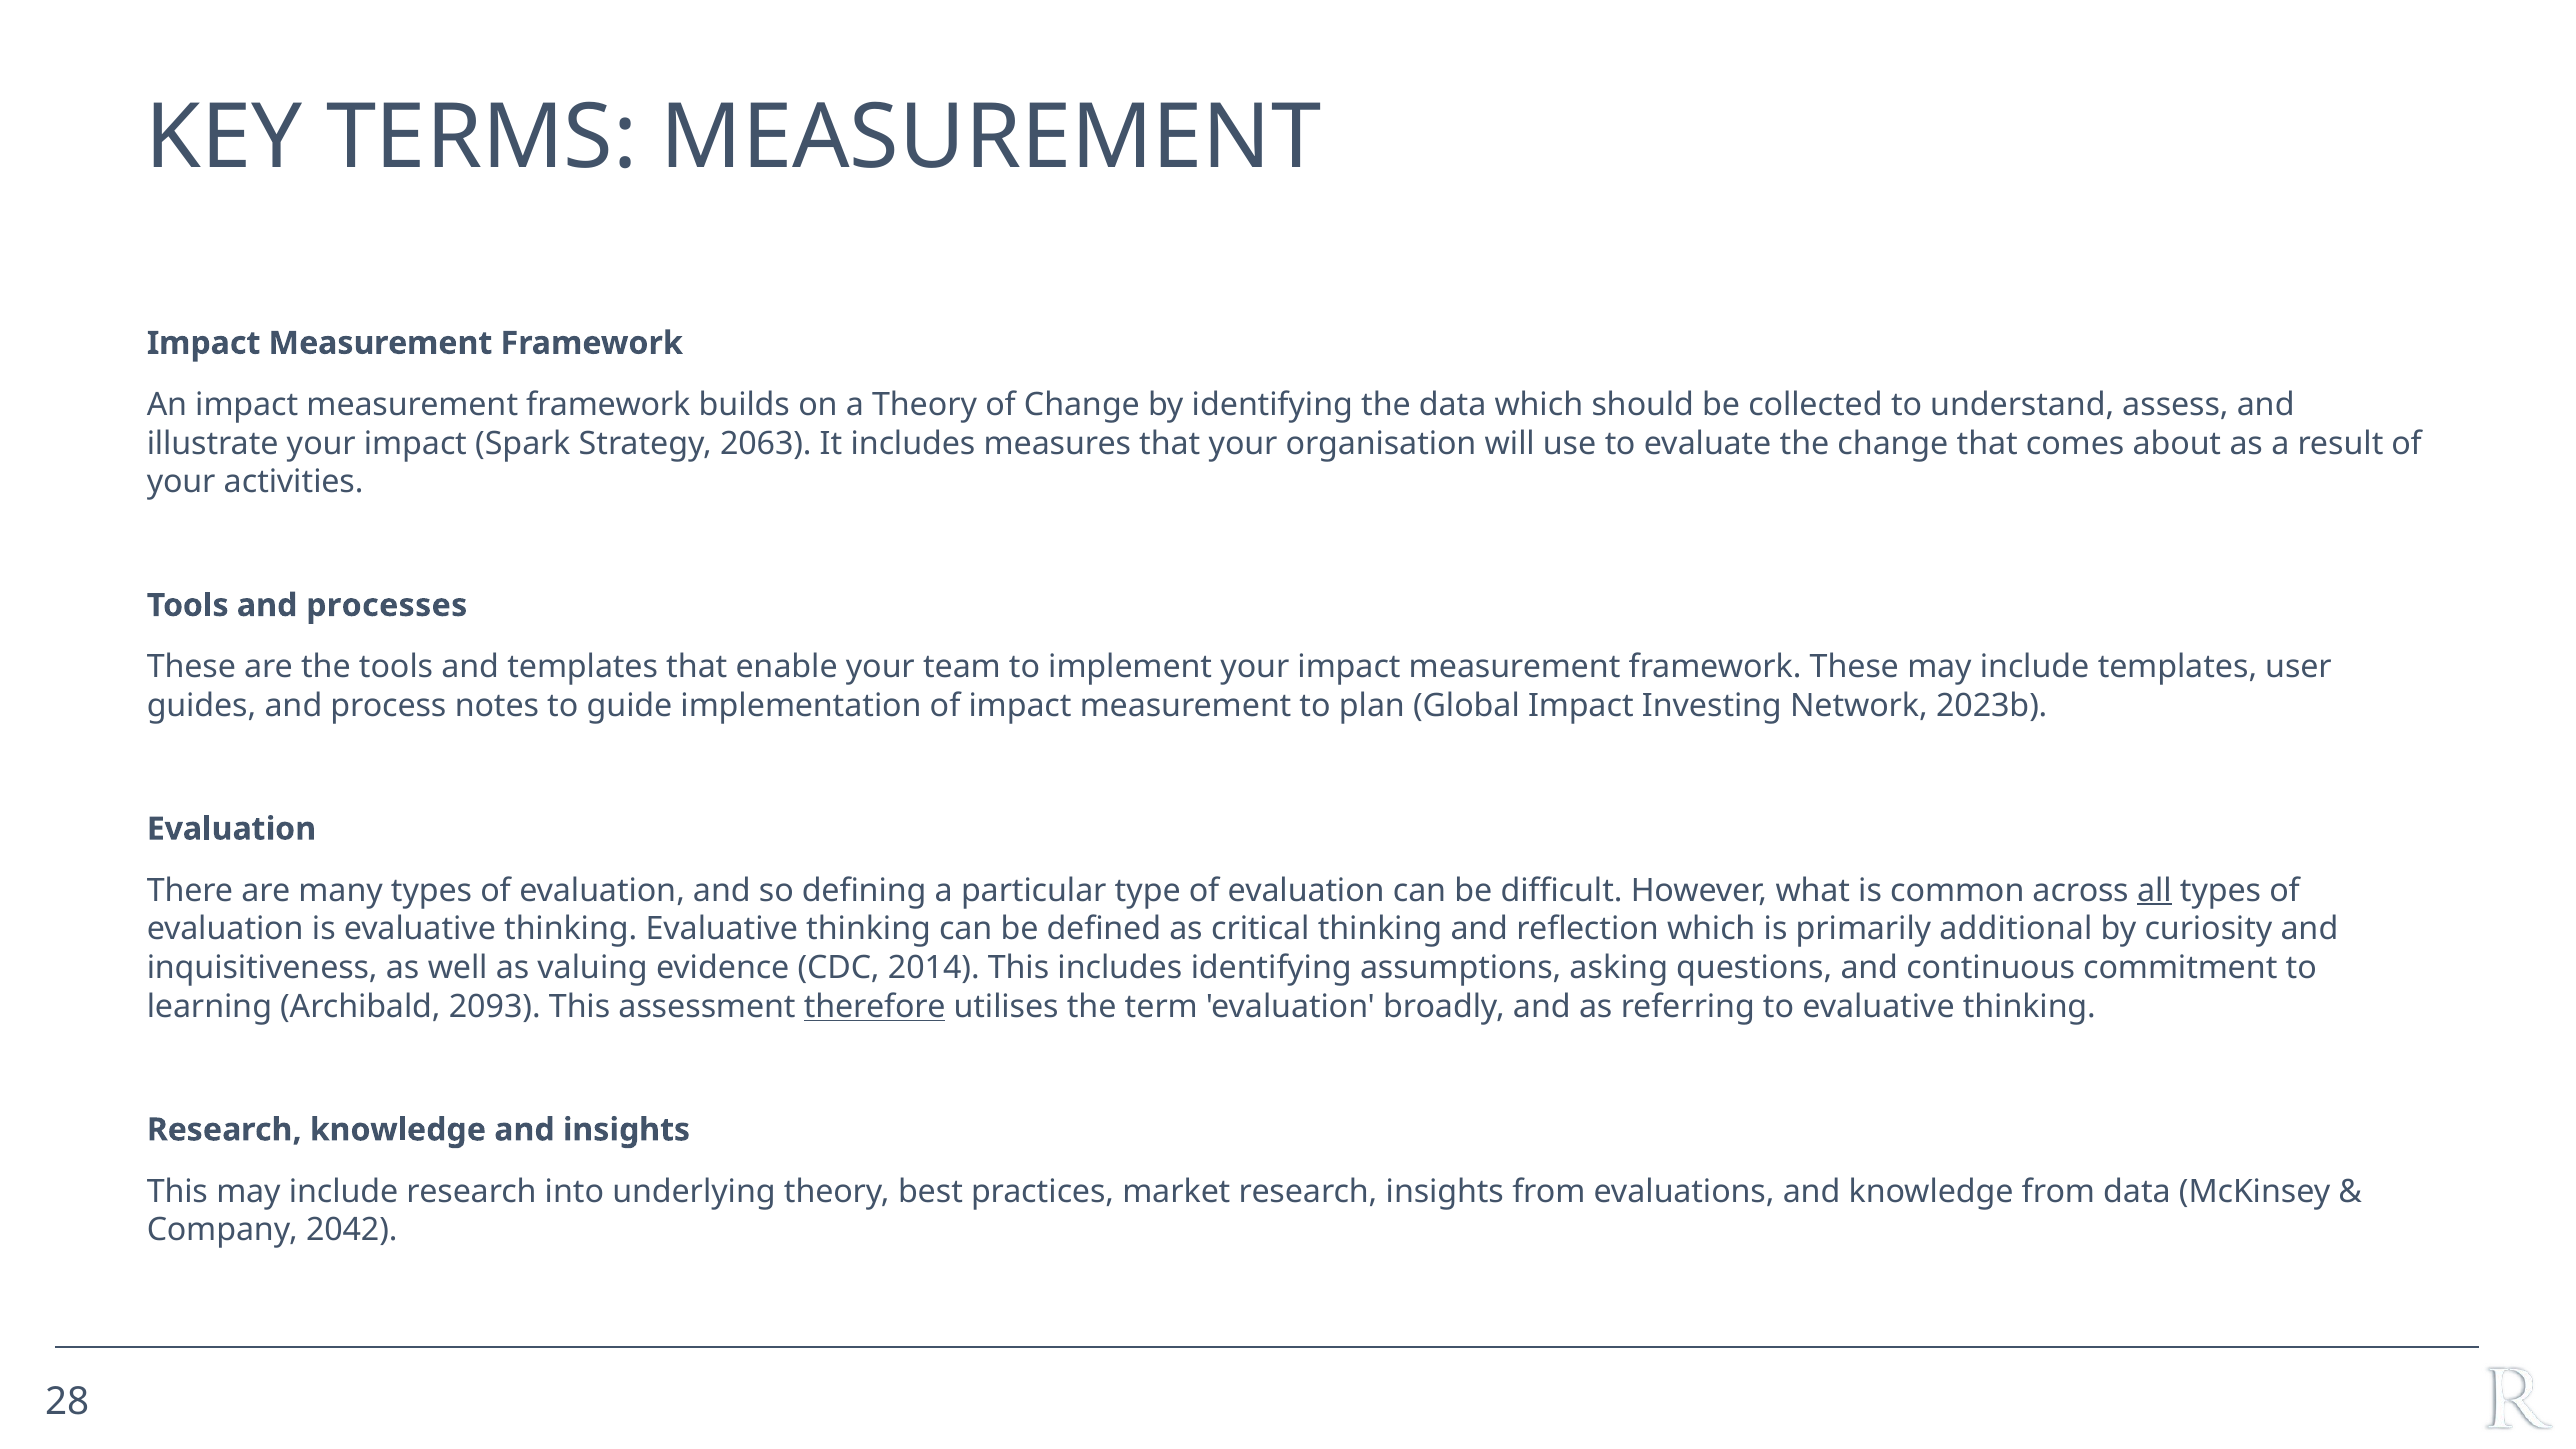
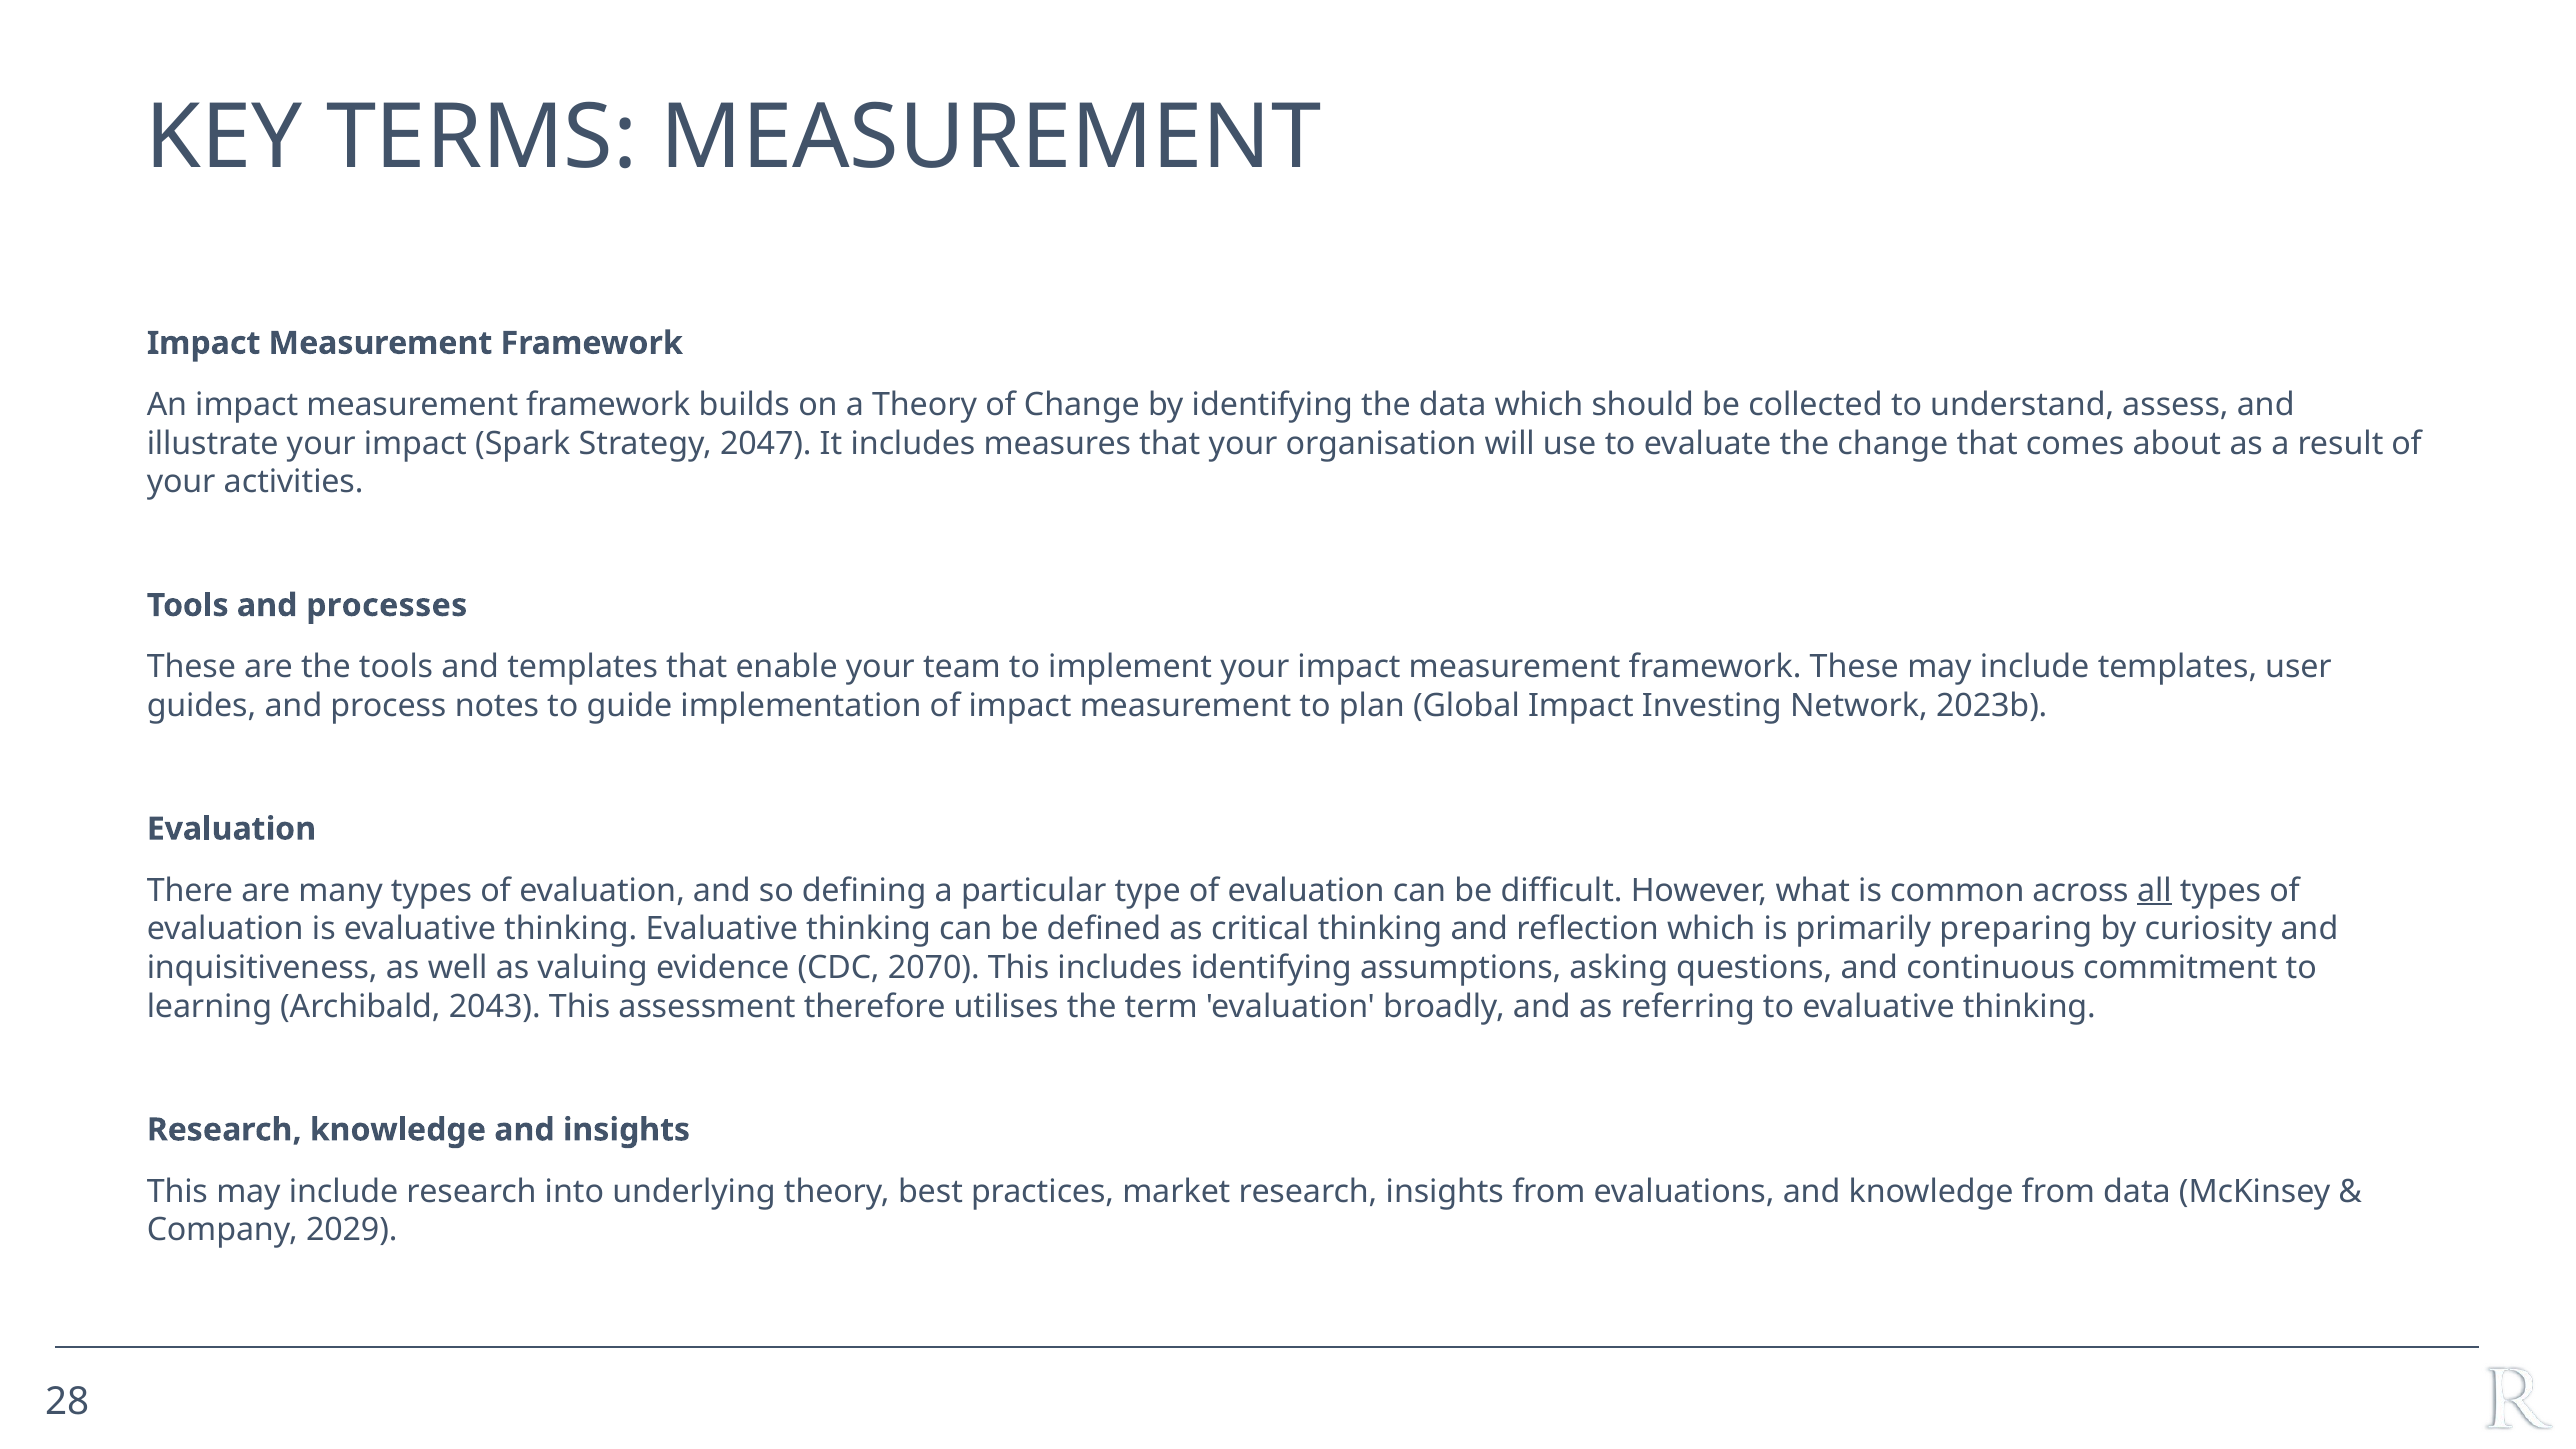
2063: 2063 -> 2047
additional: additional -> preparing
2014: 2014 -> 2070
2093: 2093 -> 2043
therefore underline: present -> none
2042: 2042 -> 2029
